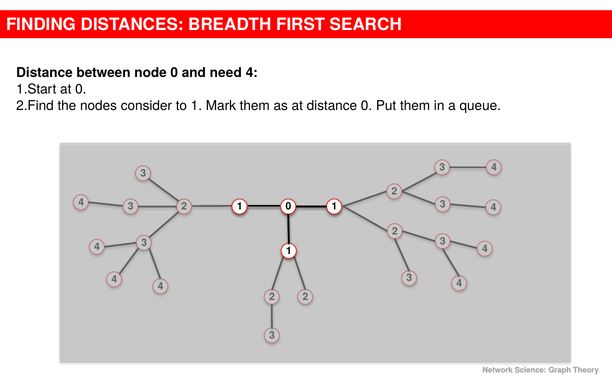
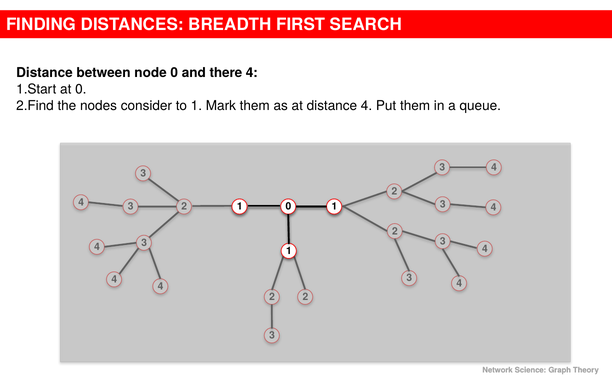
need: need -> there
distance 0: 0 -> 4
